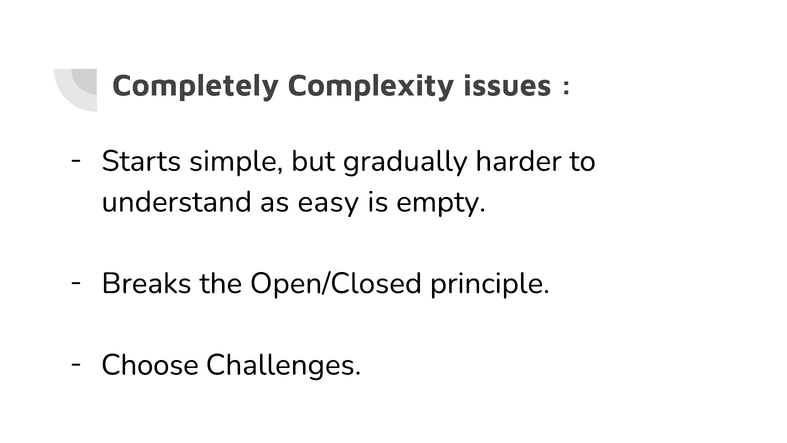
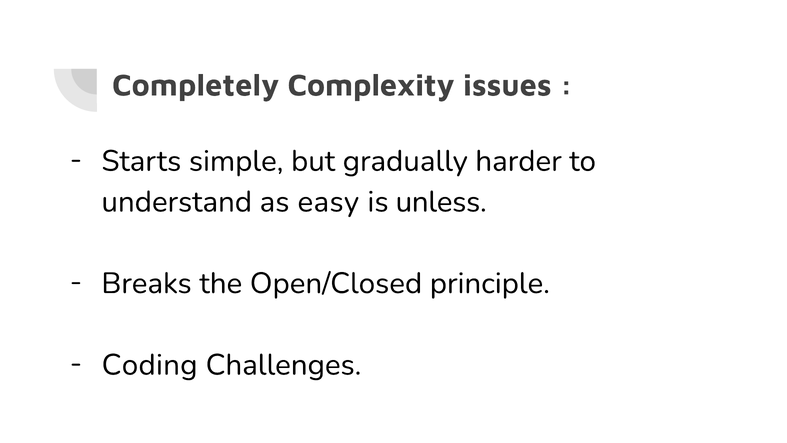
empty: empty -> unless
Choose: Choose -> Coding
